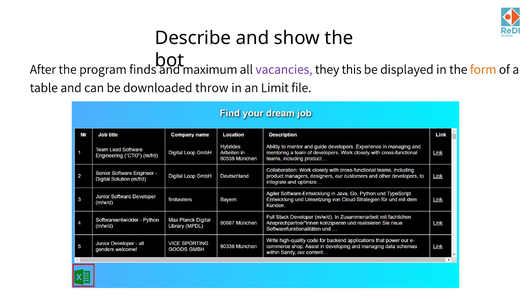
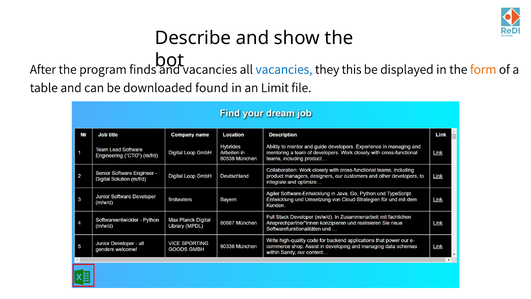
maximum at (210, 69): maximum -> vacancies
vacancies at (284, 69) colour: purple -> blue
throw: throw -> found
